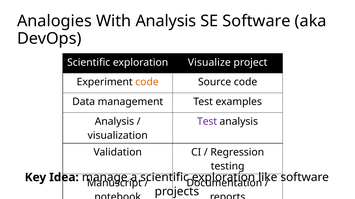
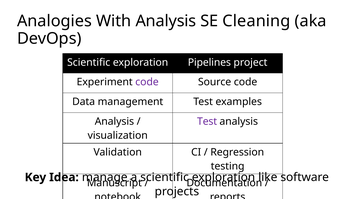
SE Software: Software -> Cleaning
Visualize: Visualize -> Pipelines
code at (147, 82) colour: orange -> purple
